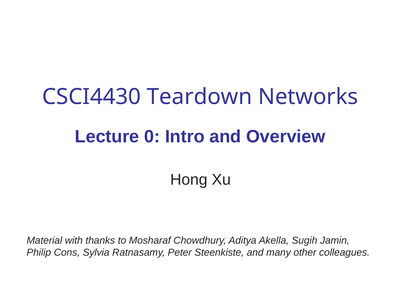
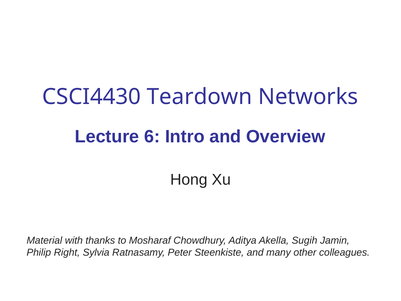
0: 0 -> 6
Cons: Cons -> Right
